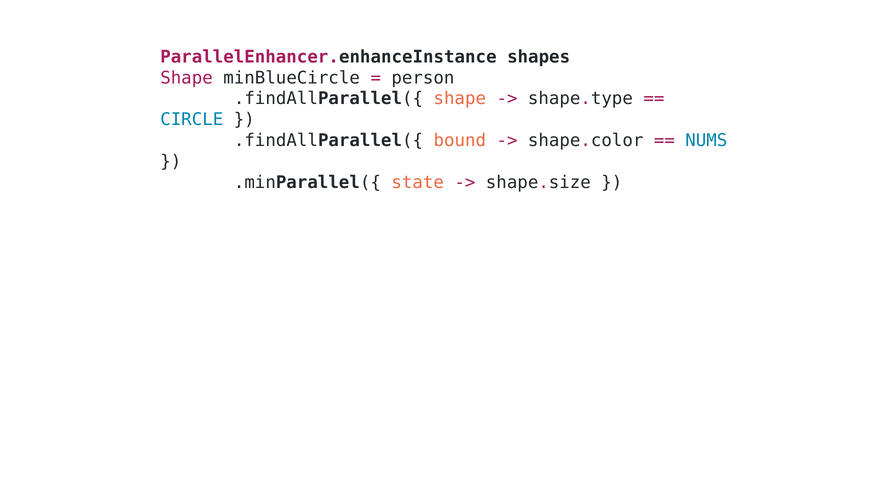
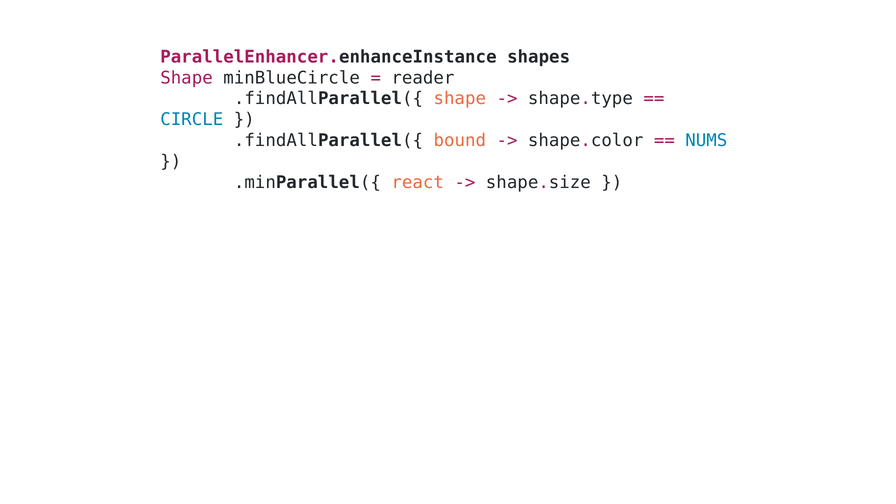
person: person -> reader
state: state -> react
